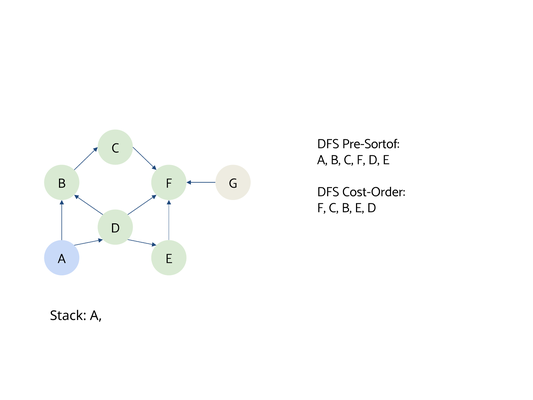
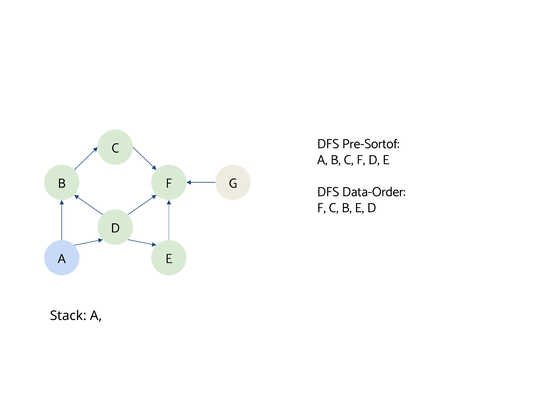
Cost-Order: Cost-Order -> Data-Order
